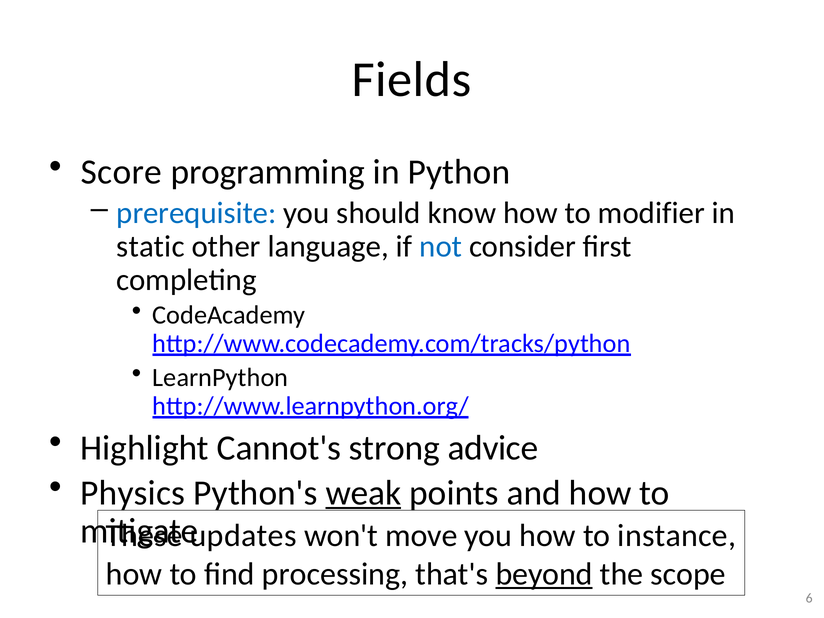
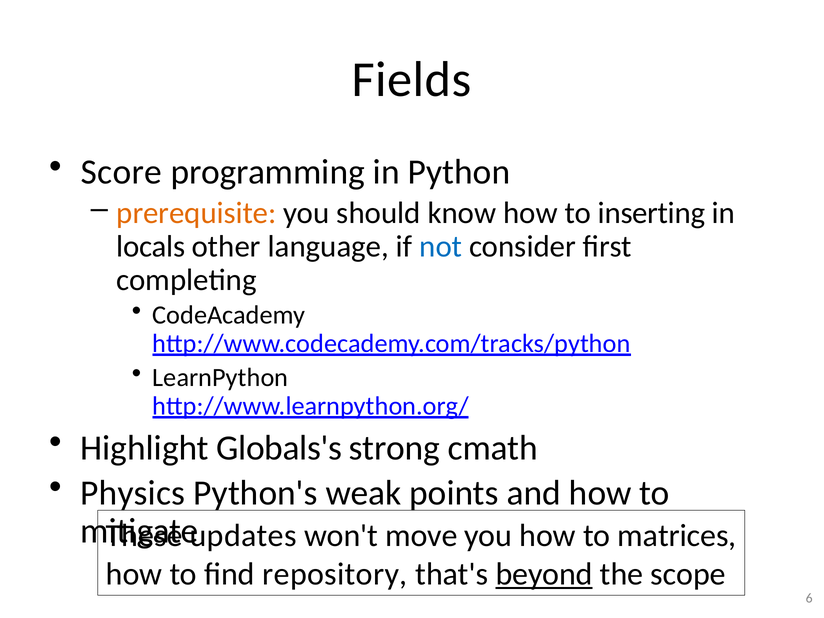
prerequisite colour: blue -> orange
modifier: modifier -> inserting
static: static -> locals
Cannot's: Cannot's -> Globals's
advice: advice -> cmath
weak underline: present -> none
instance: instance -> matrices
processing: processing -> repository
